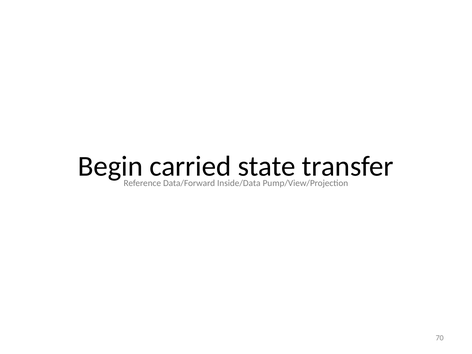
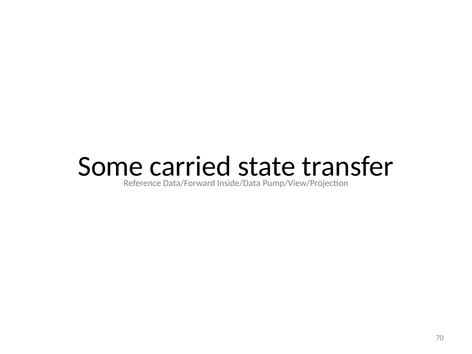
Begin: Begin -> Some
